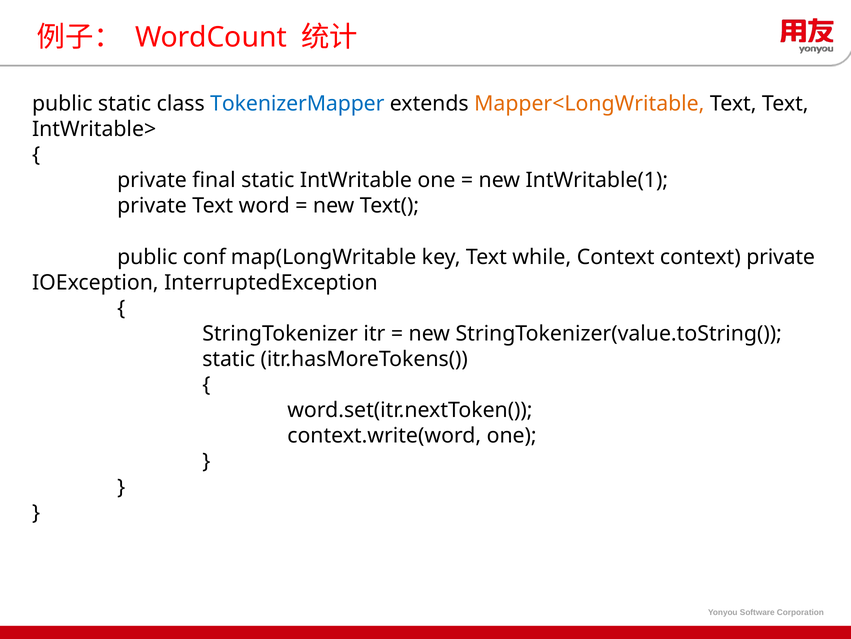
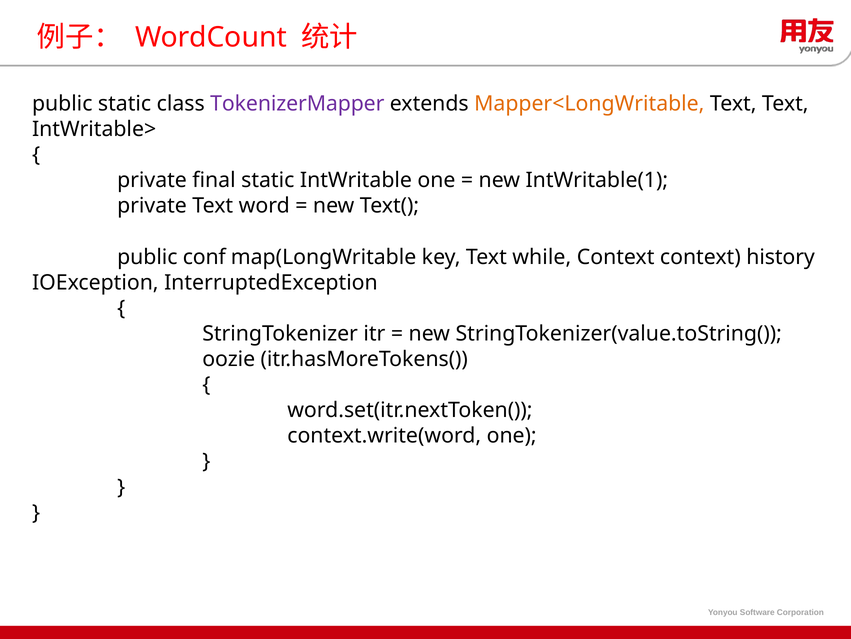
TokenizerMapper colour: blue -> purple
context private: private -> history
static at (229, 359): static -> oozie
